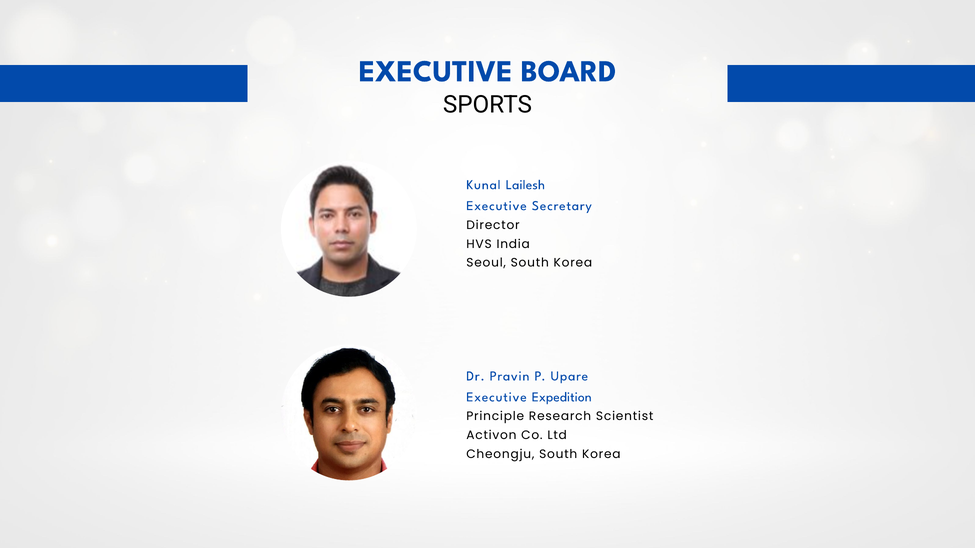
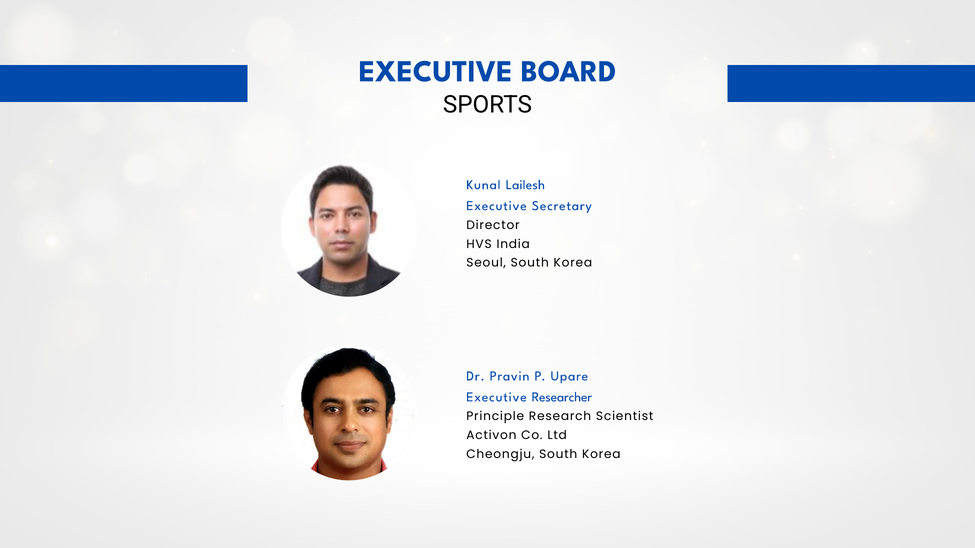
Expedition: Expedition -> Researcher
